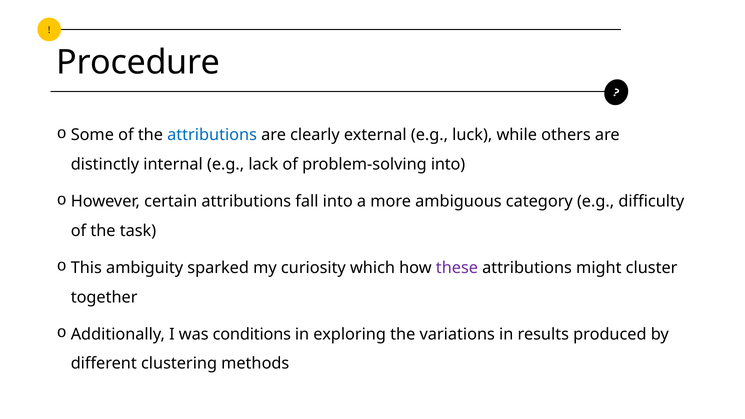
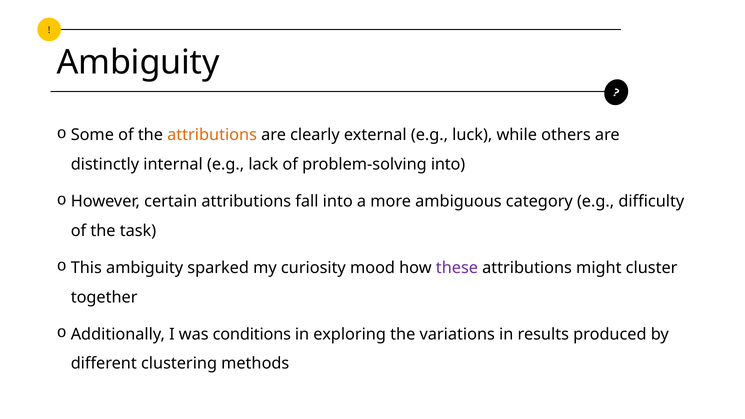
Procedure at (138, 63): Procedure -> Ambiguity
attributions at (212, 135) colour: blue -> orange
which: which -> mood
